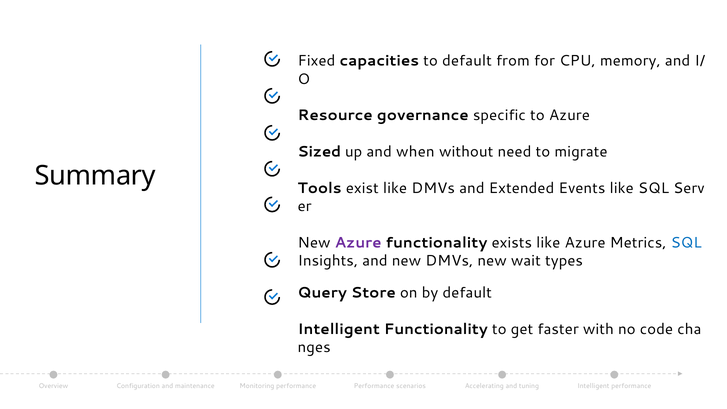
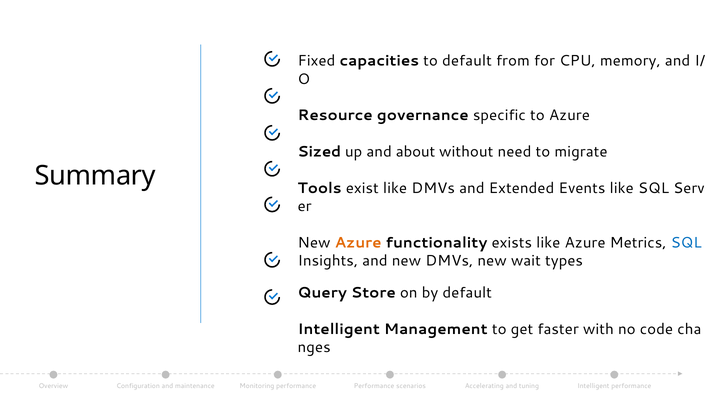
when: when -> about
Azure at (358, 243) colour: purple -> orange
Intelligent Functionality: Functionality -> Management
